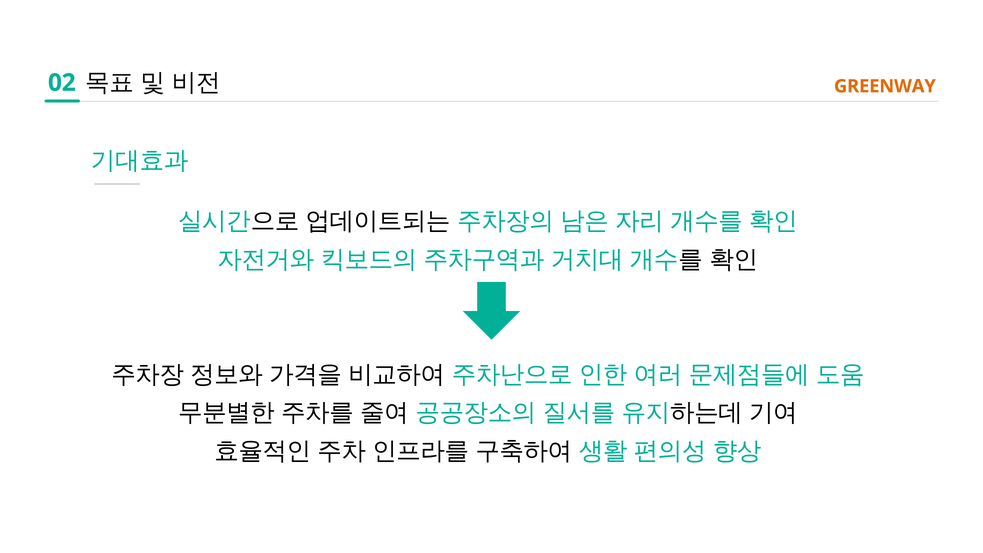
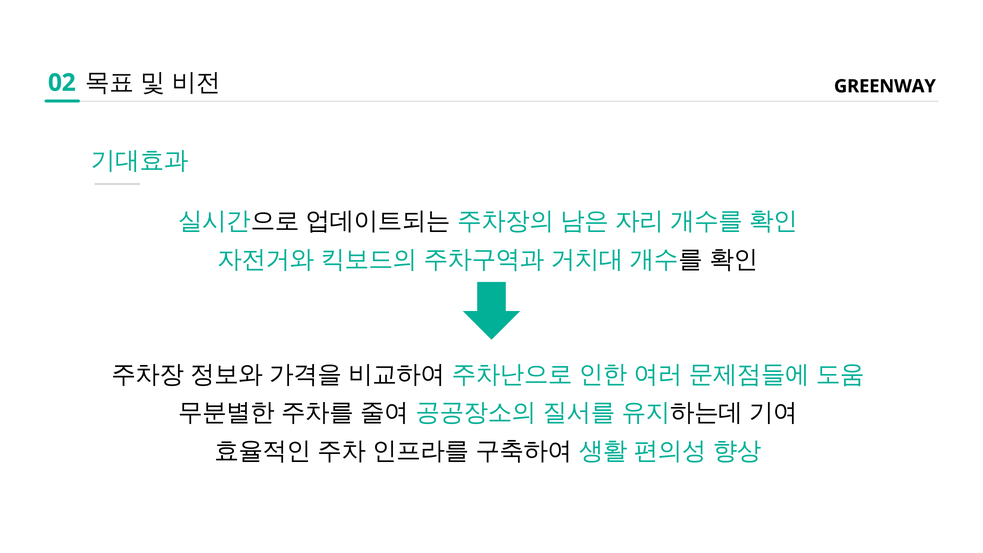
GREENWAY colour: orange -> black
